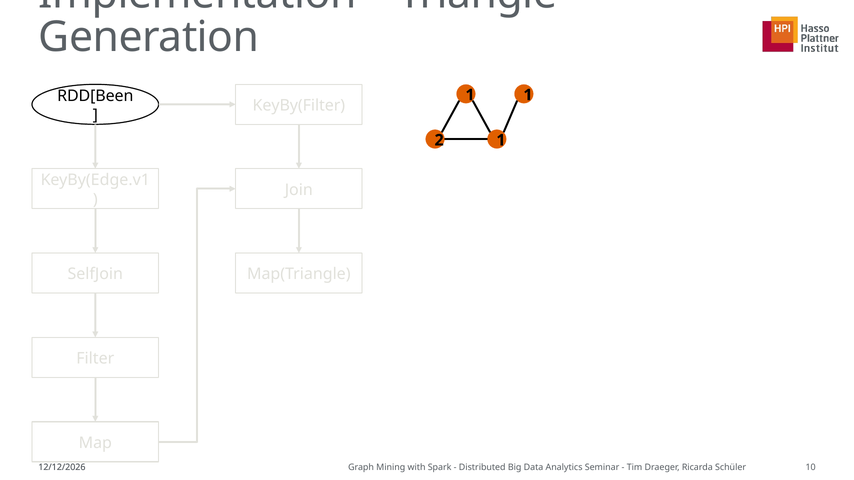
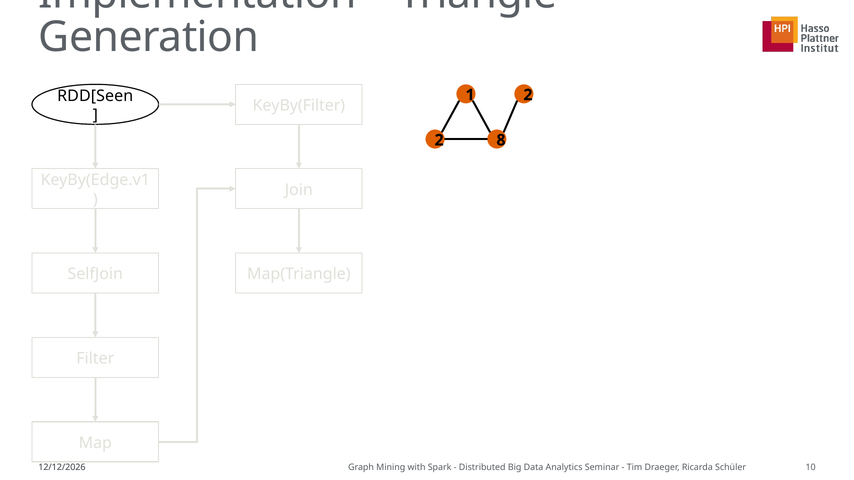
RDD[Been: RDD[Been -> RDD[Seen
1 at (528, 95): 1 -> 2
2 1: 1 -> 8
